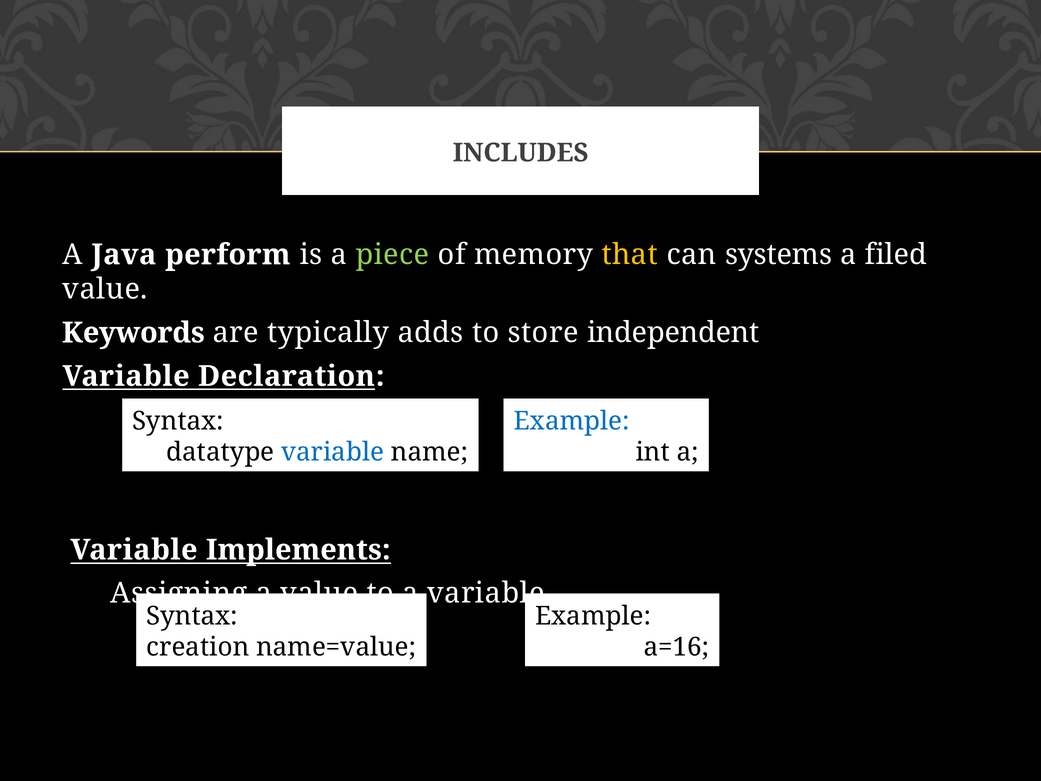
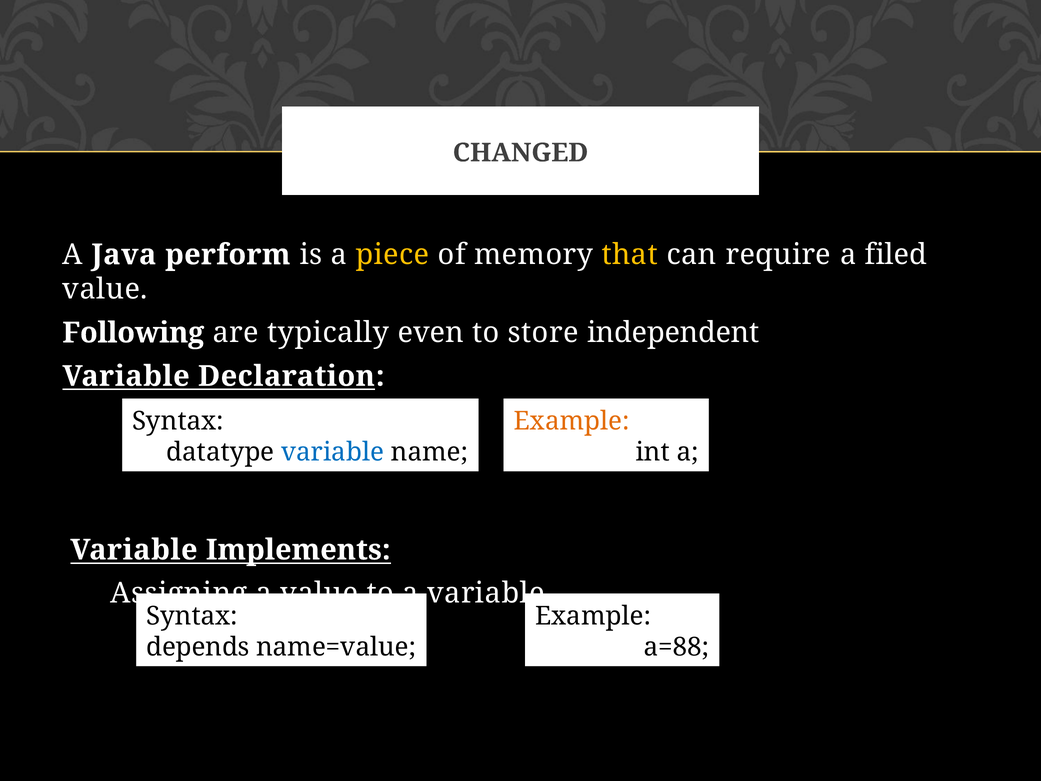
INCLUDES: INCLUDES -> CHANGED
piece colour: light green -> yellow
systems: systems -> require
Keywords: Keywords -> Following
adds: adds -> even
Example at (572, 421) colour: blue -> orange
creation: creation -> depends
a=16: a=16 -> a=88
